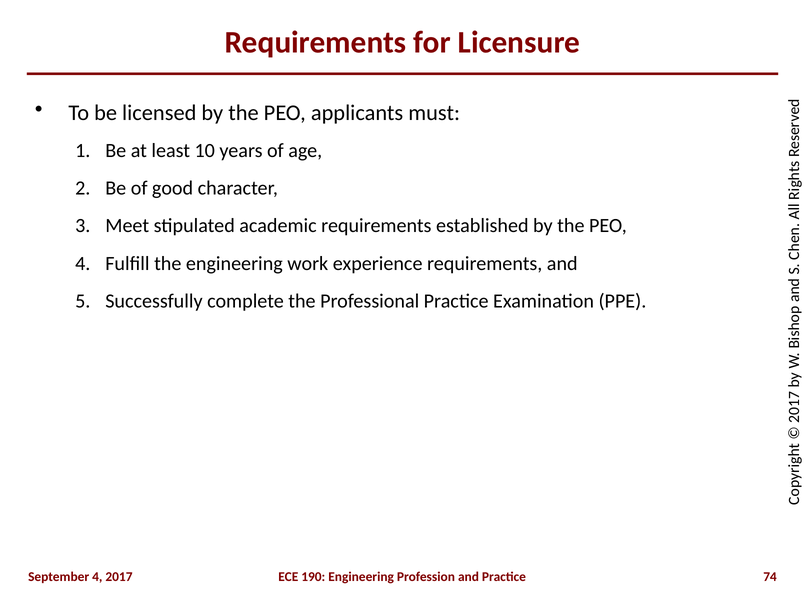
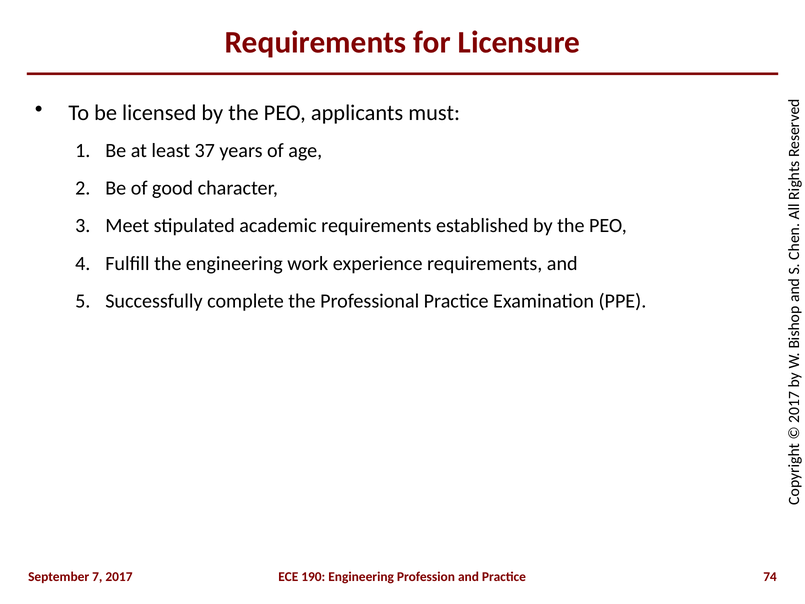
10: 10 -> 37
September 4: 4 -> 7
